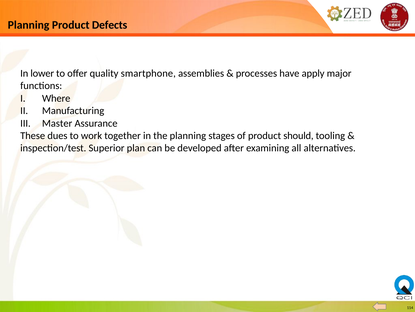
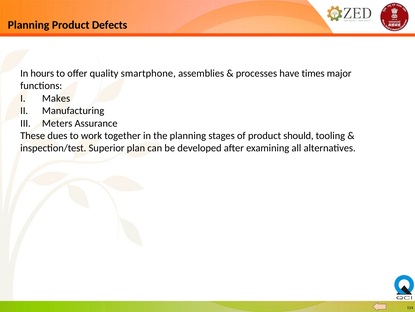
lower: lower -> hours
apply: apply -> times
Where: Where -> Makes
Master: Master -> Meters
